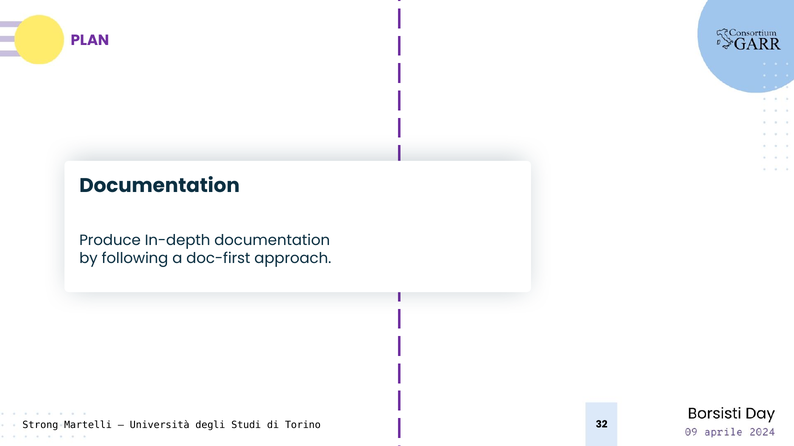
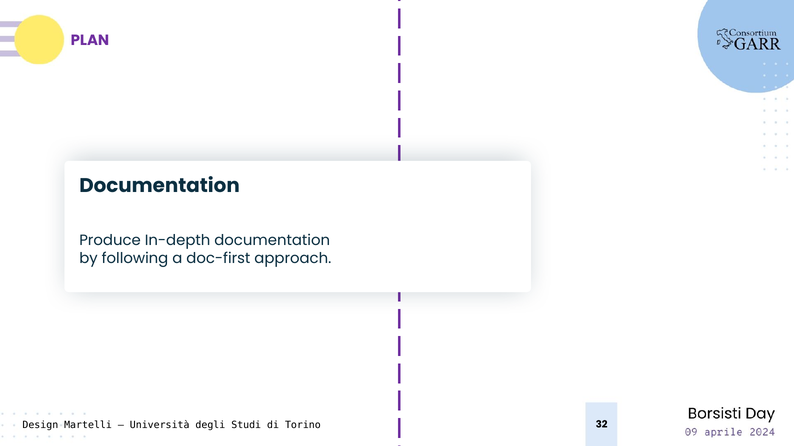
Strong: Strong -> Design
